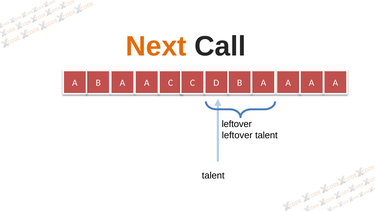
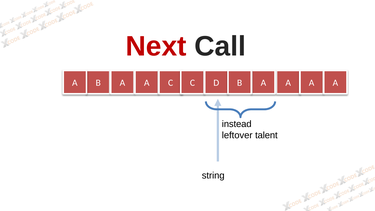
Next colour: orange -> red
leftover at (237, 124): leftover -> instead
talent at (213, 176): talent -> string
